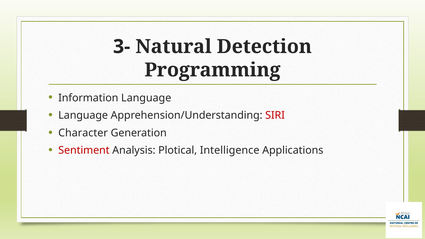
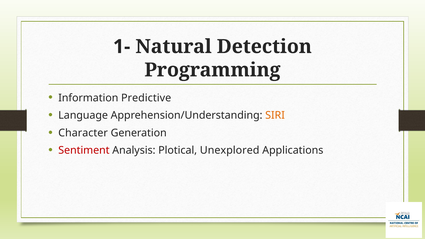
3-: 3- -> 1-
Information Language: Language -> Predictive
SIRI colour: red -> orange
Intelligence: Intelligence -> Unexplored
